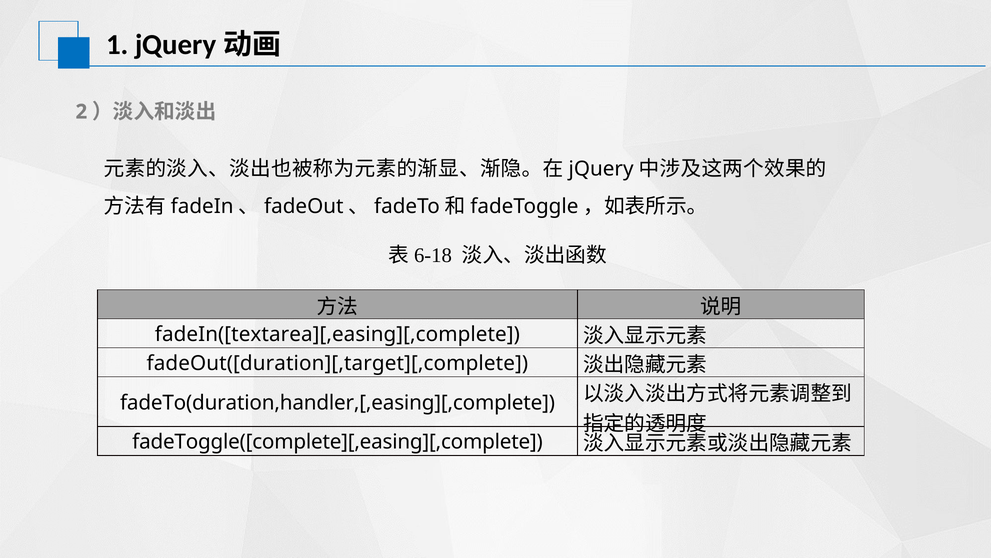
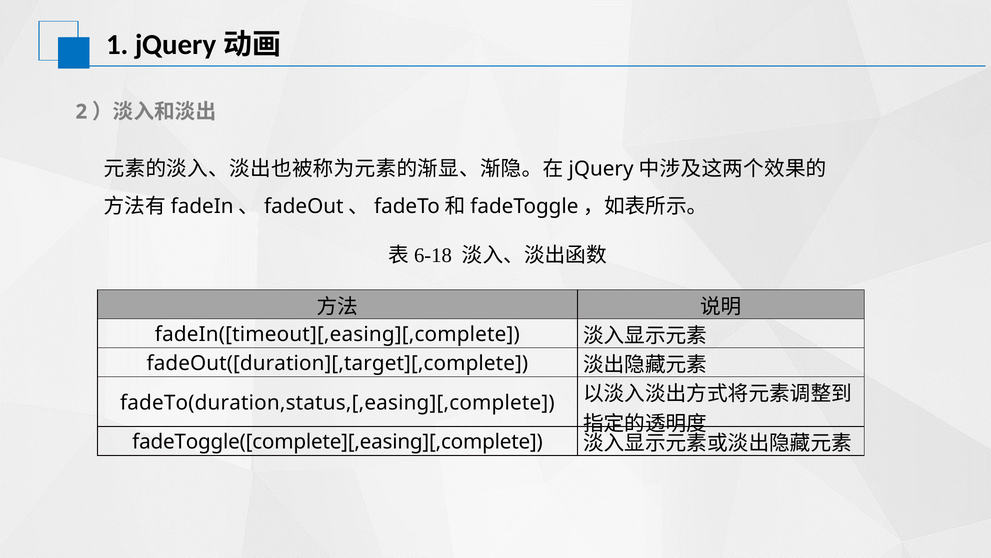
fadeIn([textarea][,easing][,complete: fadeIn([textarea][,easing][,complete -> fadeIn([timeout][,easing][,complete
fadeTo(duration,handler,[,easing][,complete: fadeTo(duration,handler,[,easing][,complete -> fadeTo(duration,status,[,easing][,complete
